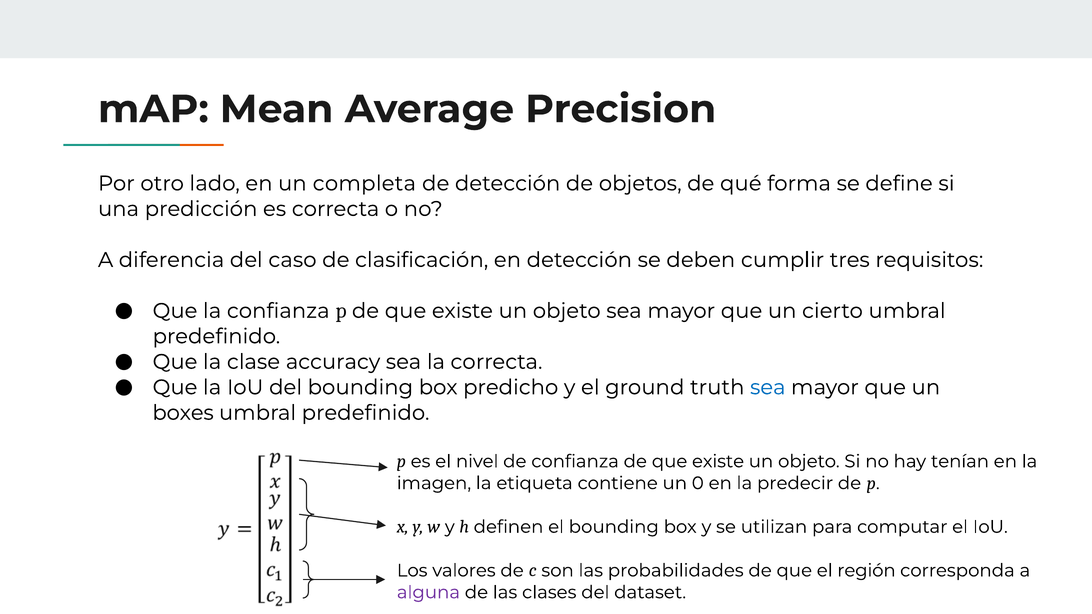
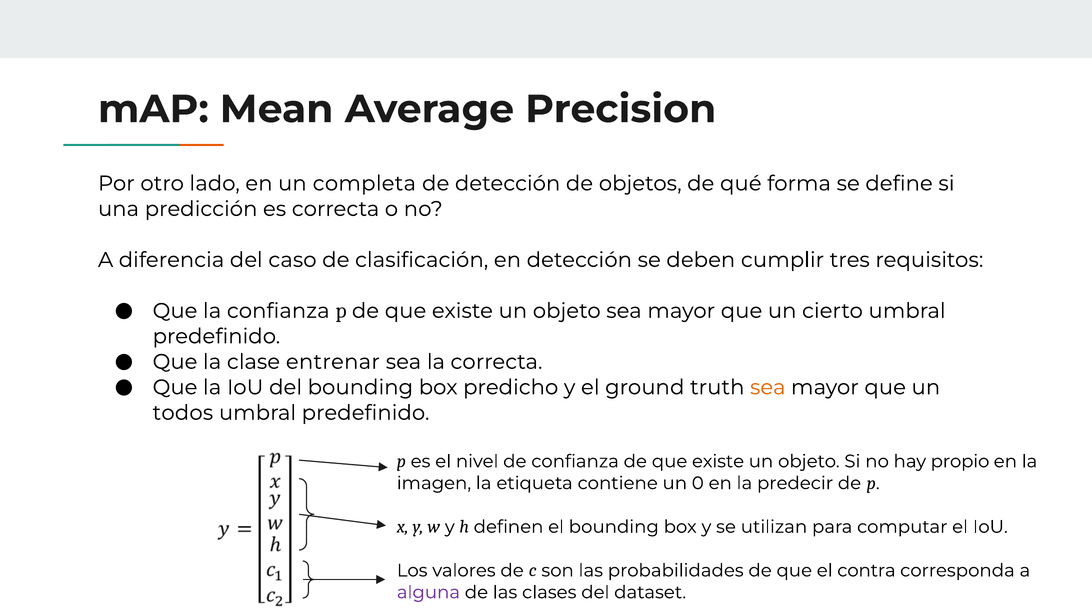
accuracy: accuracy -> entrenar
sea at (768, 387) colour: blue -> orange
boxes: boxes -> todos
tenían: tenían -> propio
región: región -> contra
